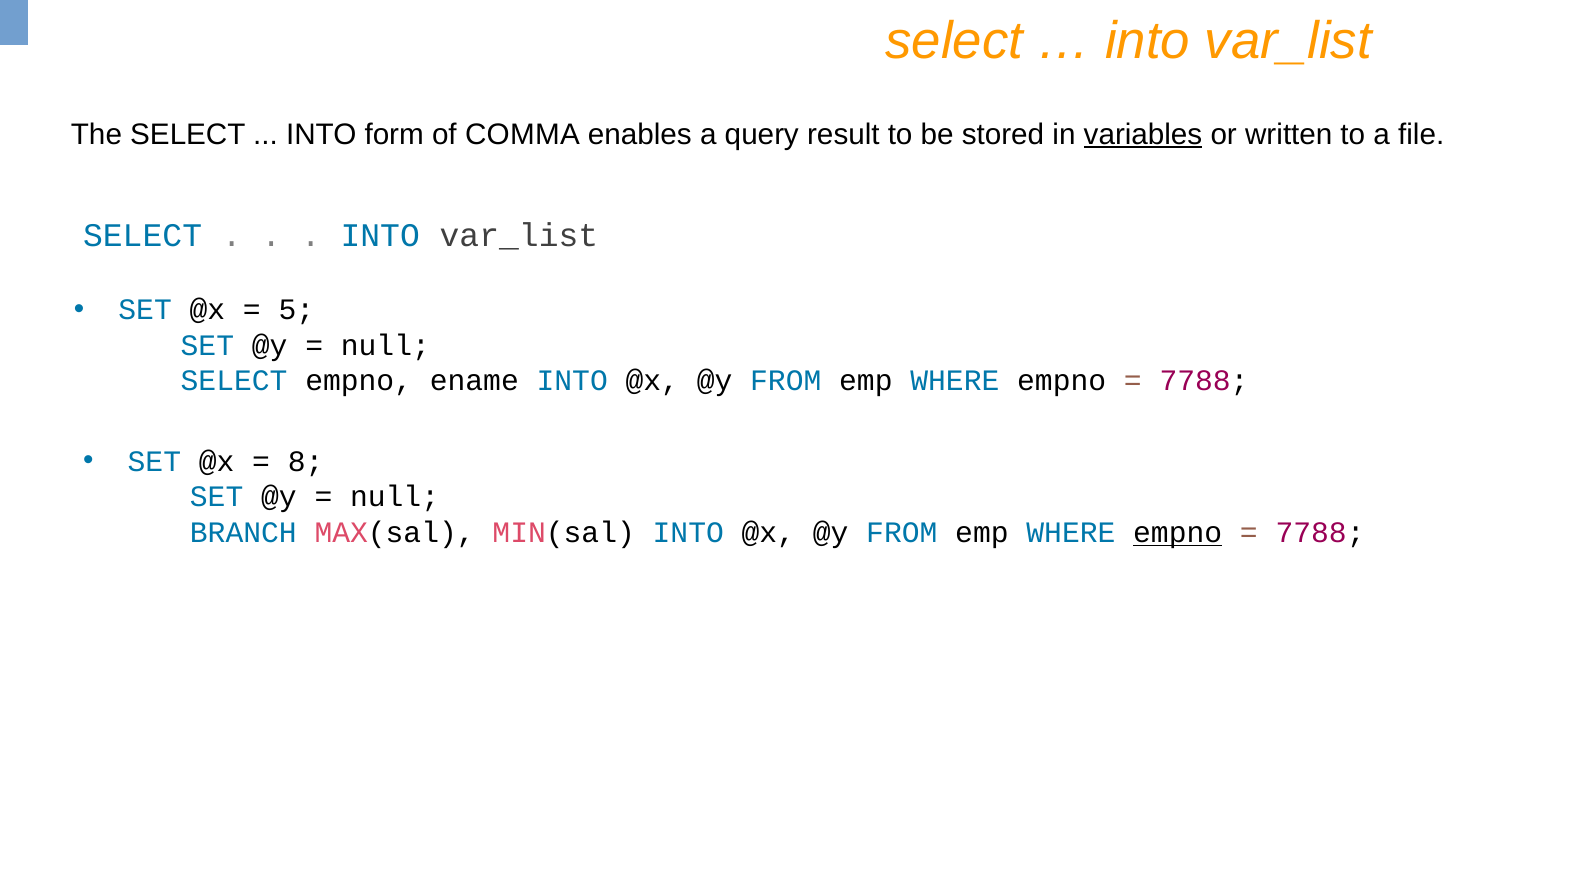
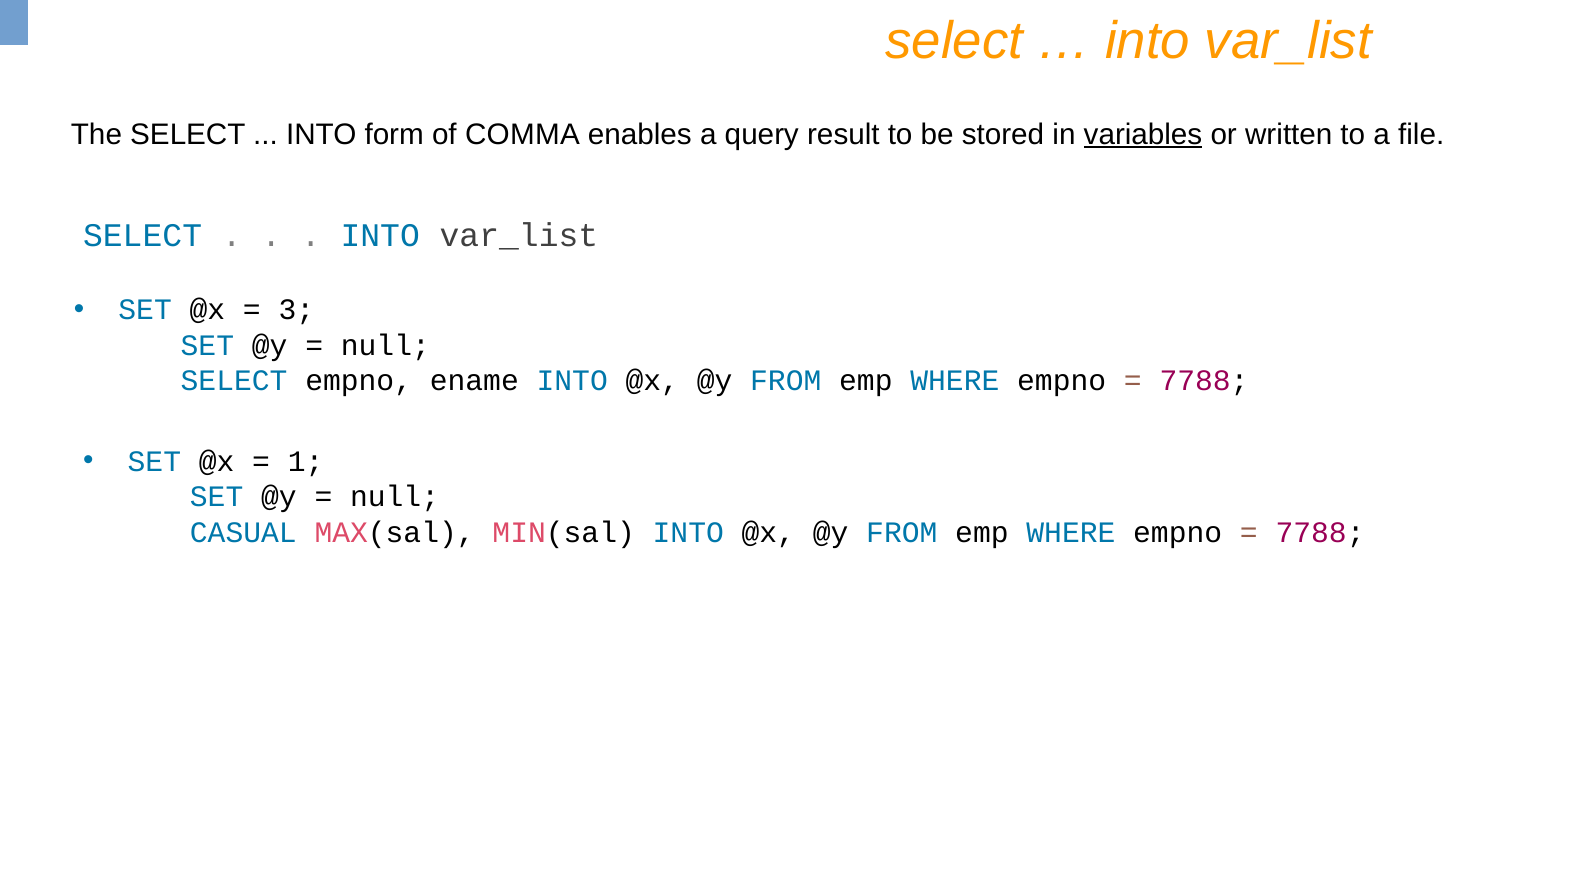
5: 5 -> 3
8: 8 -> 1
BRANCH: BRANCH -> CASUAL
empno at (1178, 533) underline: present -> none
